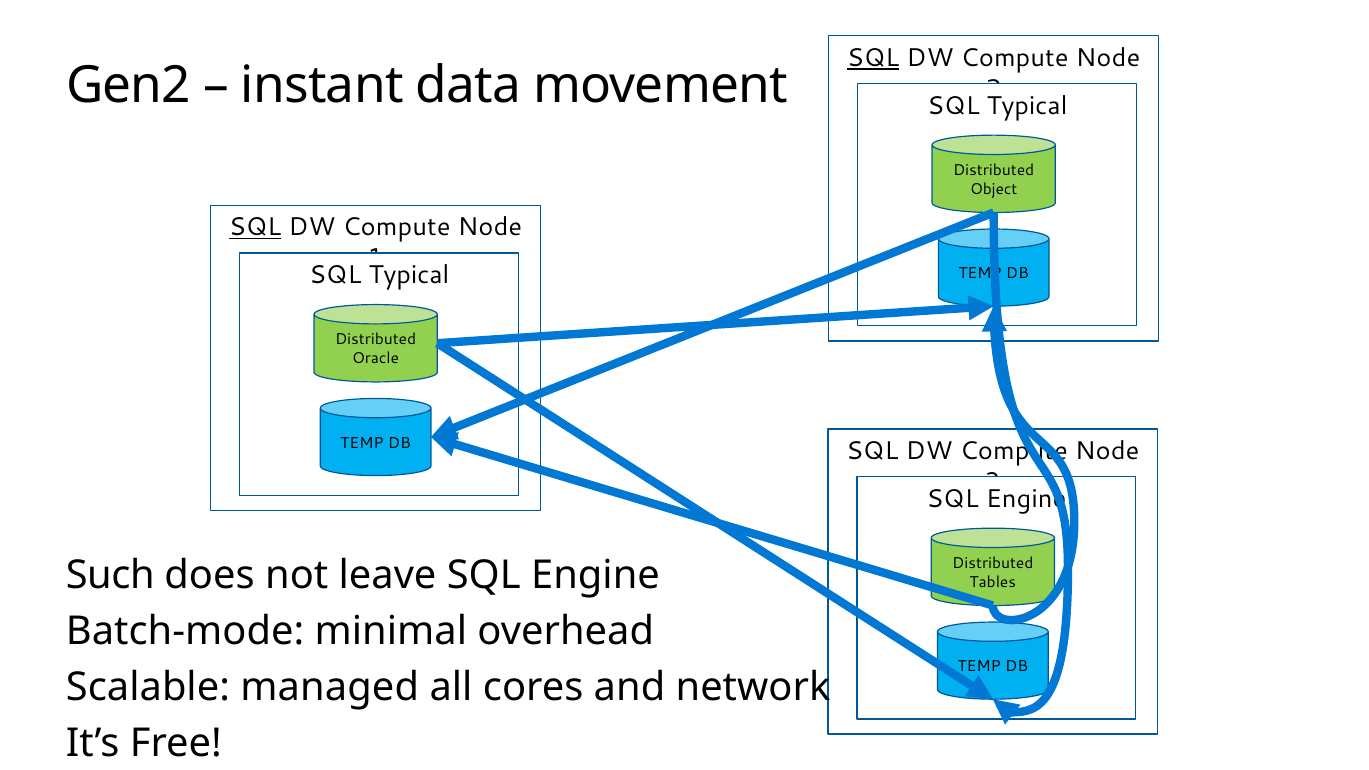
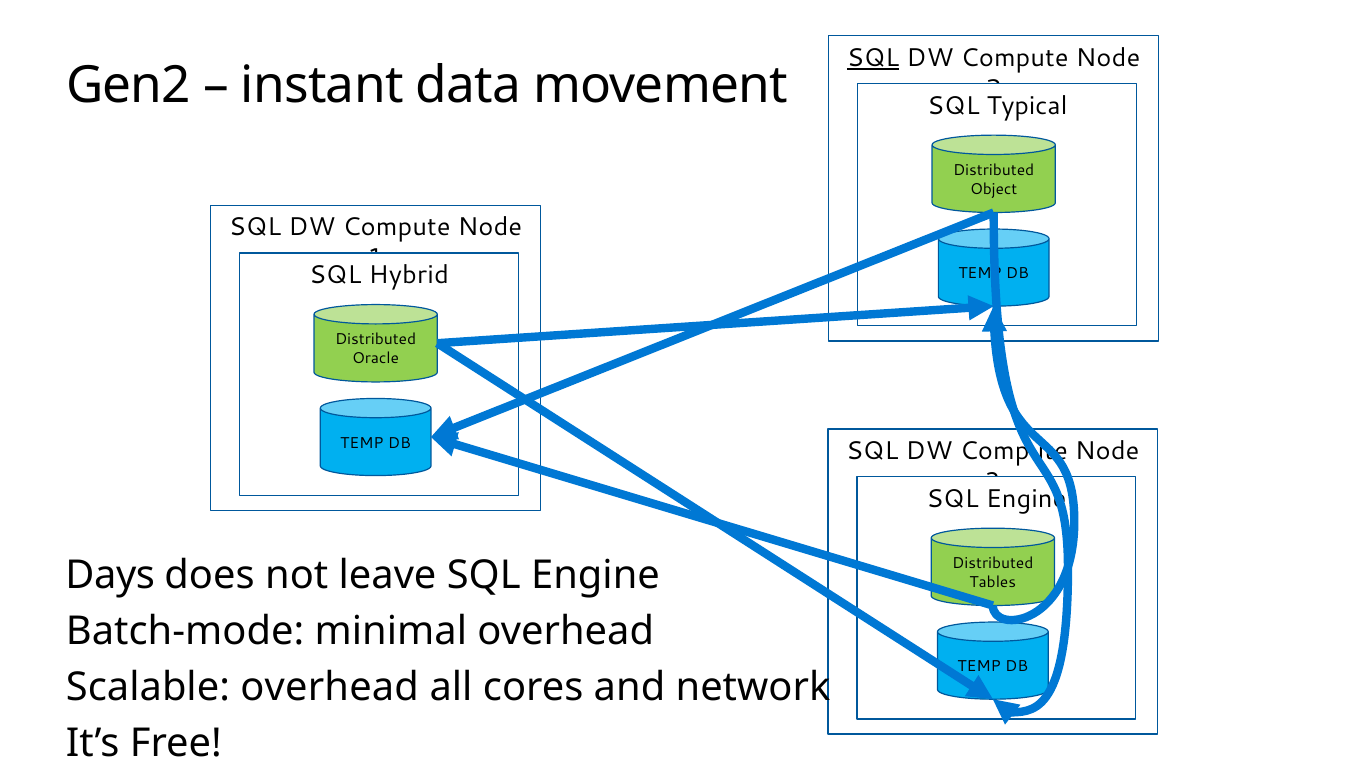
SQL at (255, 227) underline: present -> none
Typical at (409, 275): Typical -> Hybrid
Such: Such -> Days
Scalable managed: managed -> overhead
